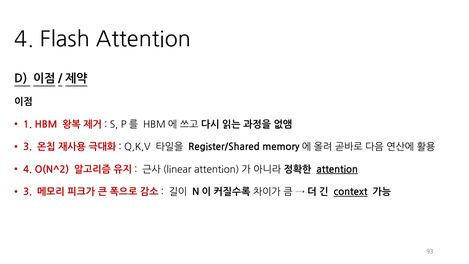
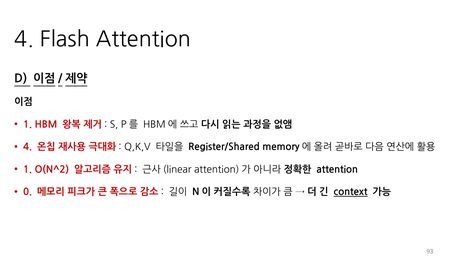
3 at (28, 147): 3 -> 4
4 at (28, 169): 4 -> 1
attention at (337, 169) underline: present -> none
3 at (28, 192): 3 -> 0
